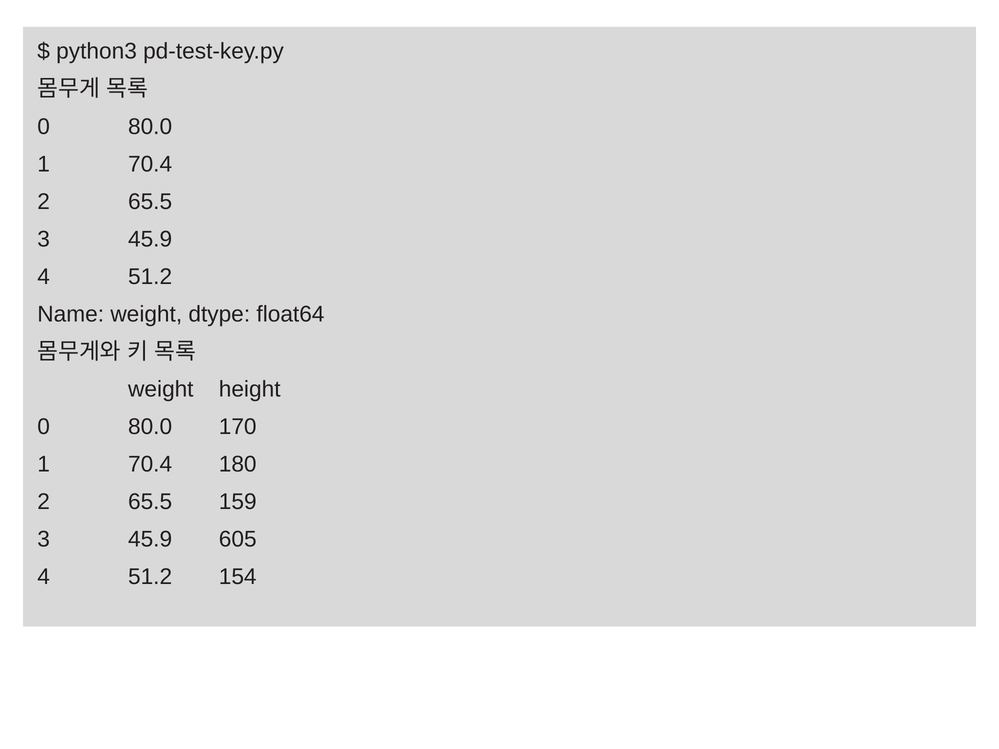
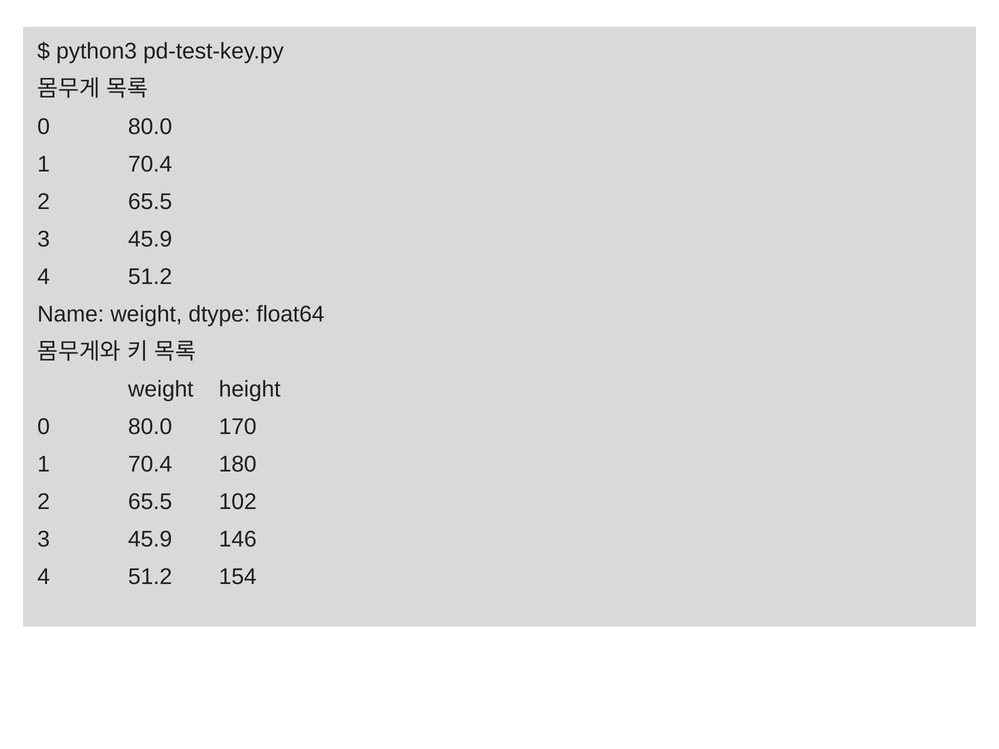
159: 159 -> 102
605: 605 -> 146
